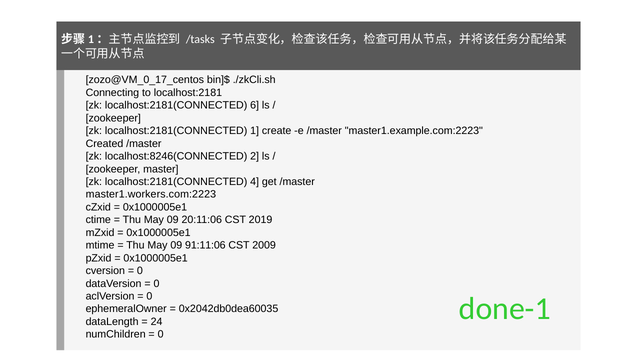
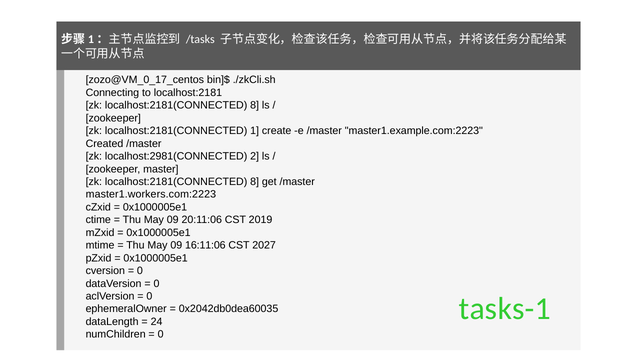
6 at (255, 106): 6 -> 8
localhost:8246(CONNECTED: localhost:8246(CONNECTED -> localhost:2981(CONNECTED
4 at (255, 182): 4 -> 8
91:11:06: 91:11:06 -> 16:11:06
2009: 2009 -> 2027
done-1: done-1 -> tasks-1
